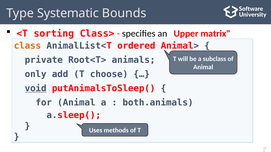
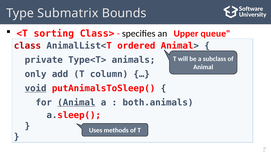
Systematic: Systematic -> Submatrix
matrix: matrix -> queue
class colour: orange -> red
Root<T>: Root<T> -> Type<T>
choose: choose -> column
Animal at (76, 103) underline: none -> present
